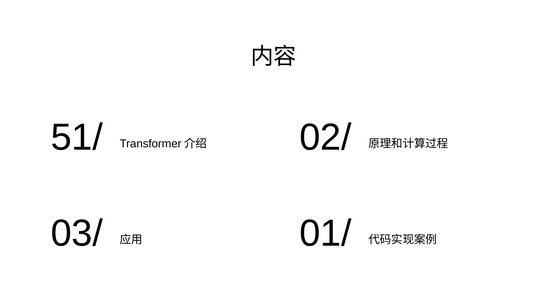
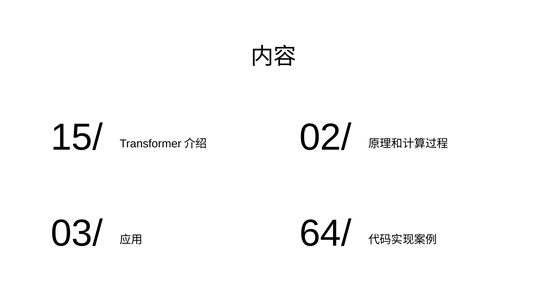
51/: 51/ -> 15/
01/: 01/ -> 64/
